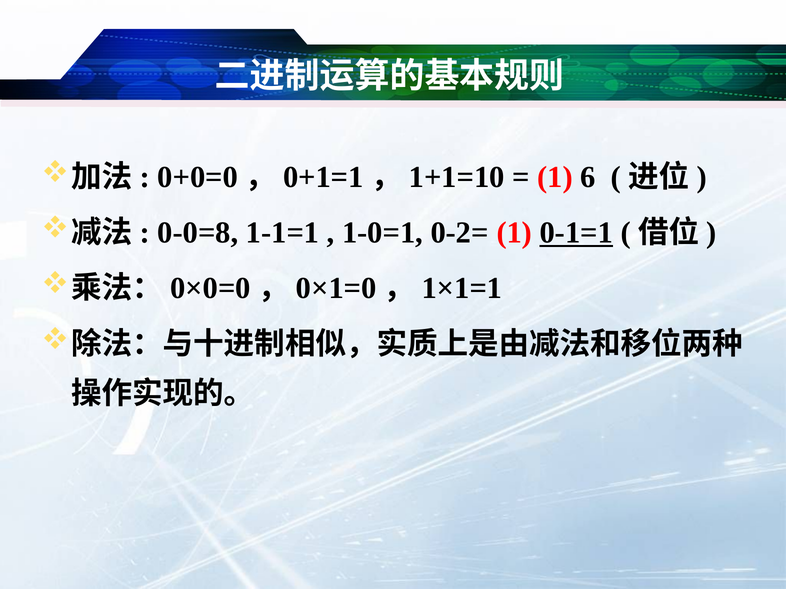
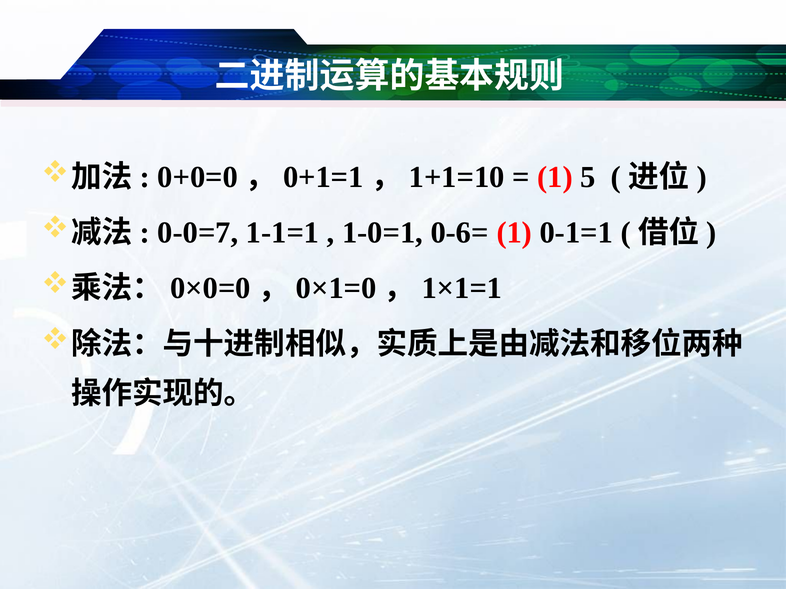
6: 6 -> 5
0-0=8: 0-0=8 -> 0-0=7
0-2=: 0-2= -> 0-6=
0-1=1 underline: present -> none
